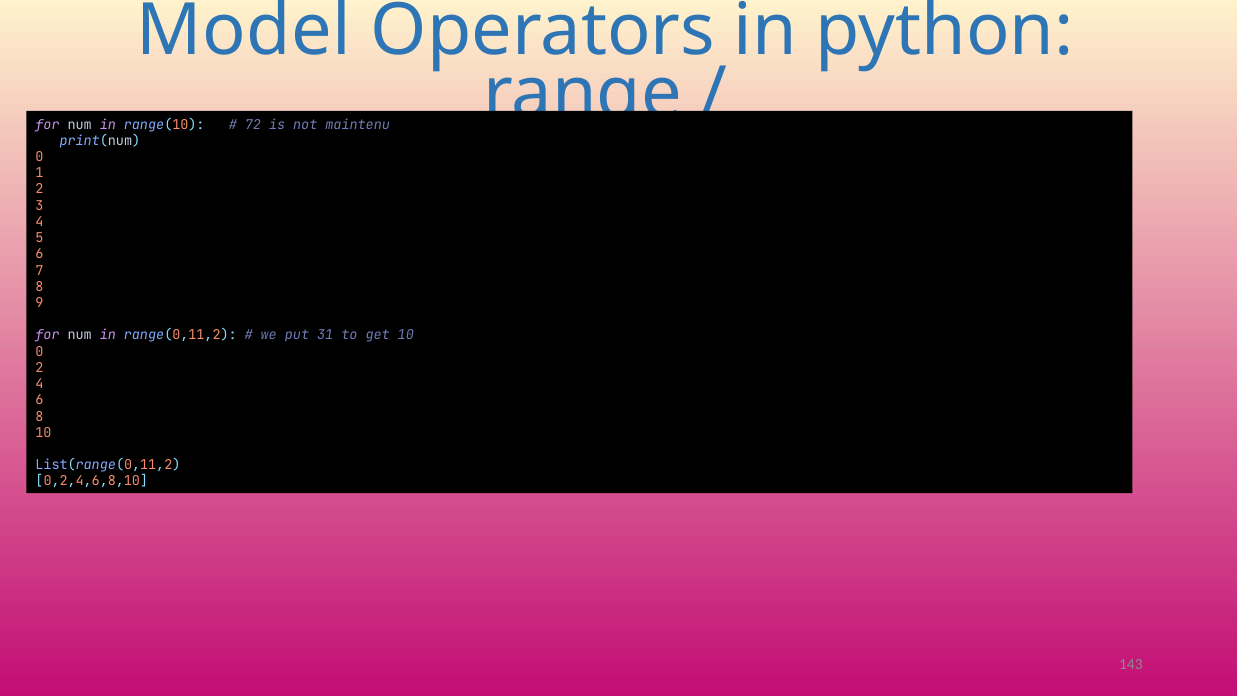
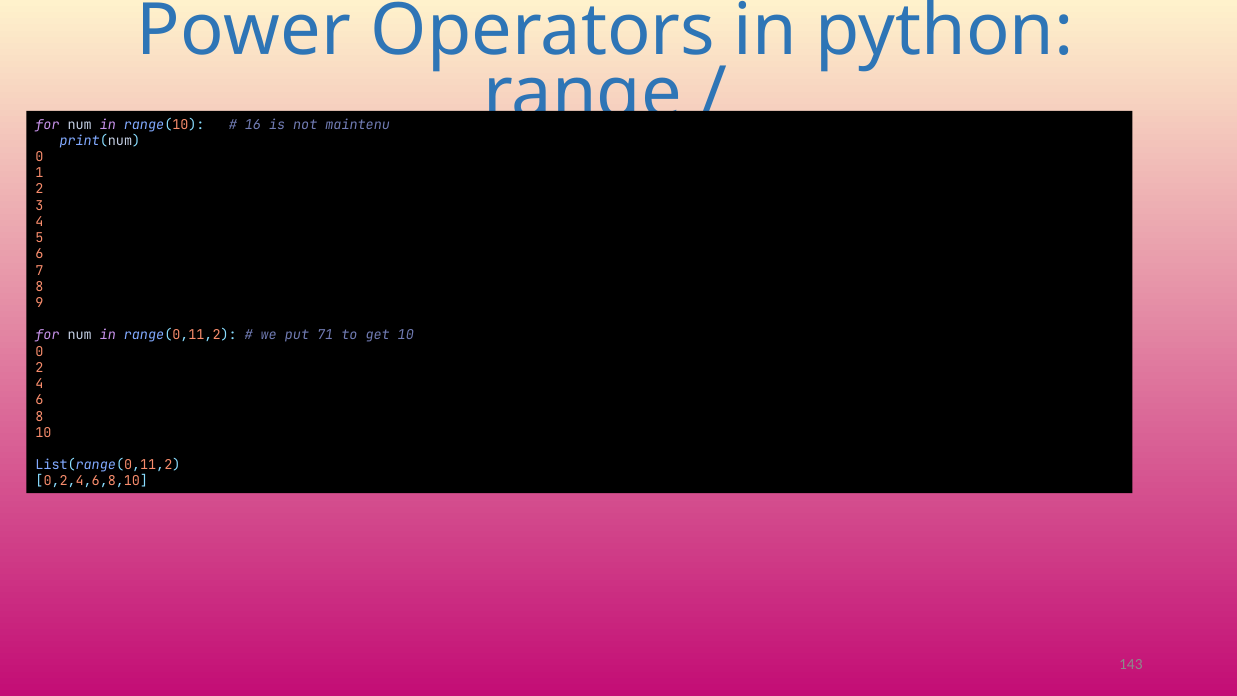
Model: Model -> Power
72: 72 -> 16
31: 31 -> 71
